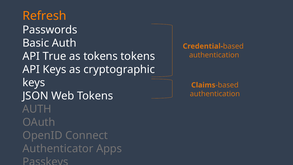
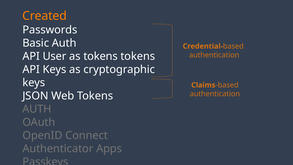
Refresh: Refresh -> Created
True: True -> User
